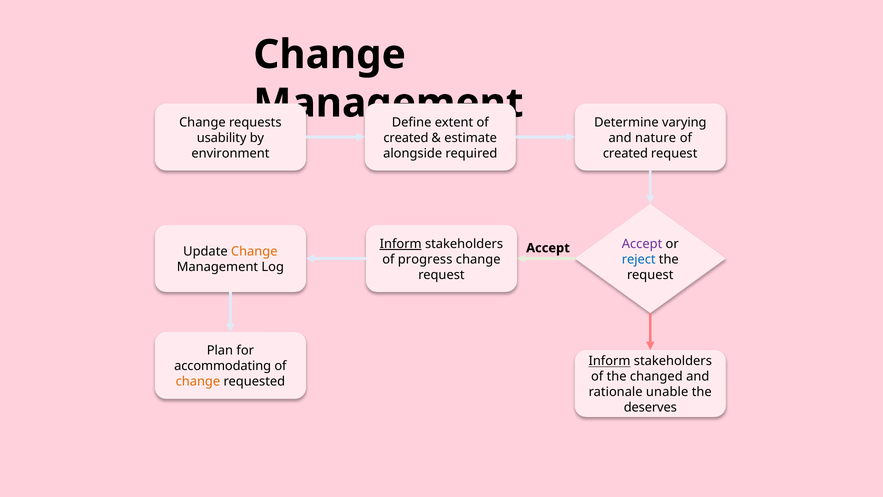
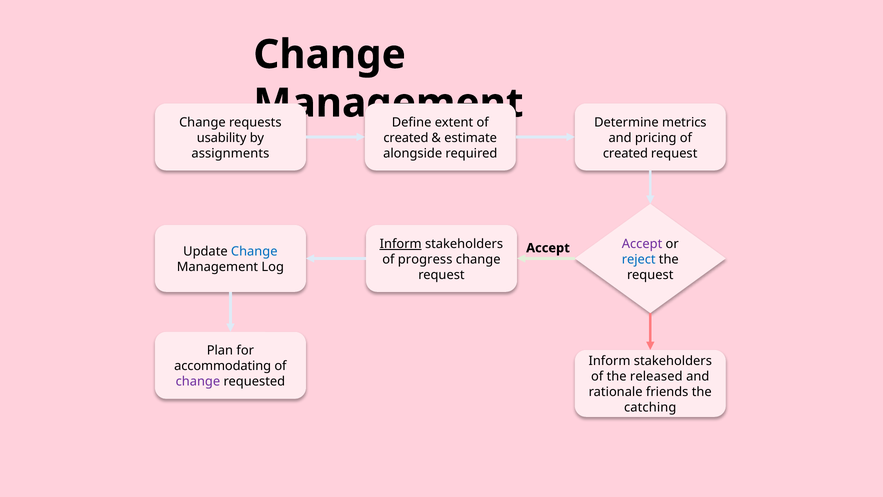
varying: varying -> metrics
nature: nature -> pricing
environment: environment -> assignments
Change at (254, 251) colour: orange -> blue
Inform at (609, 361) underline: present -> none
changed: changed -> released
change at (198, 381) colour: orange -> purple
unable: unable -> friends
deserves: deserves -> catching
